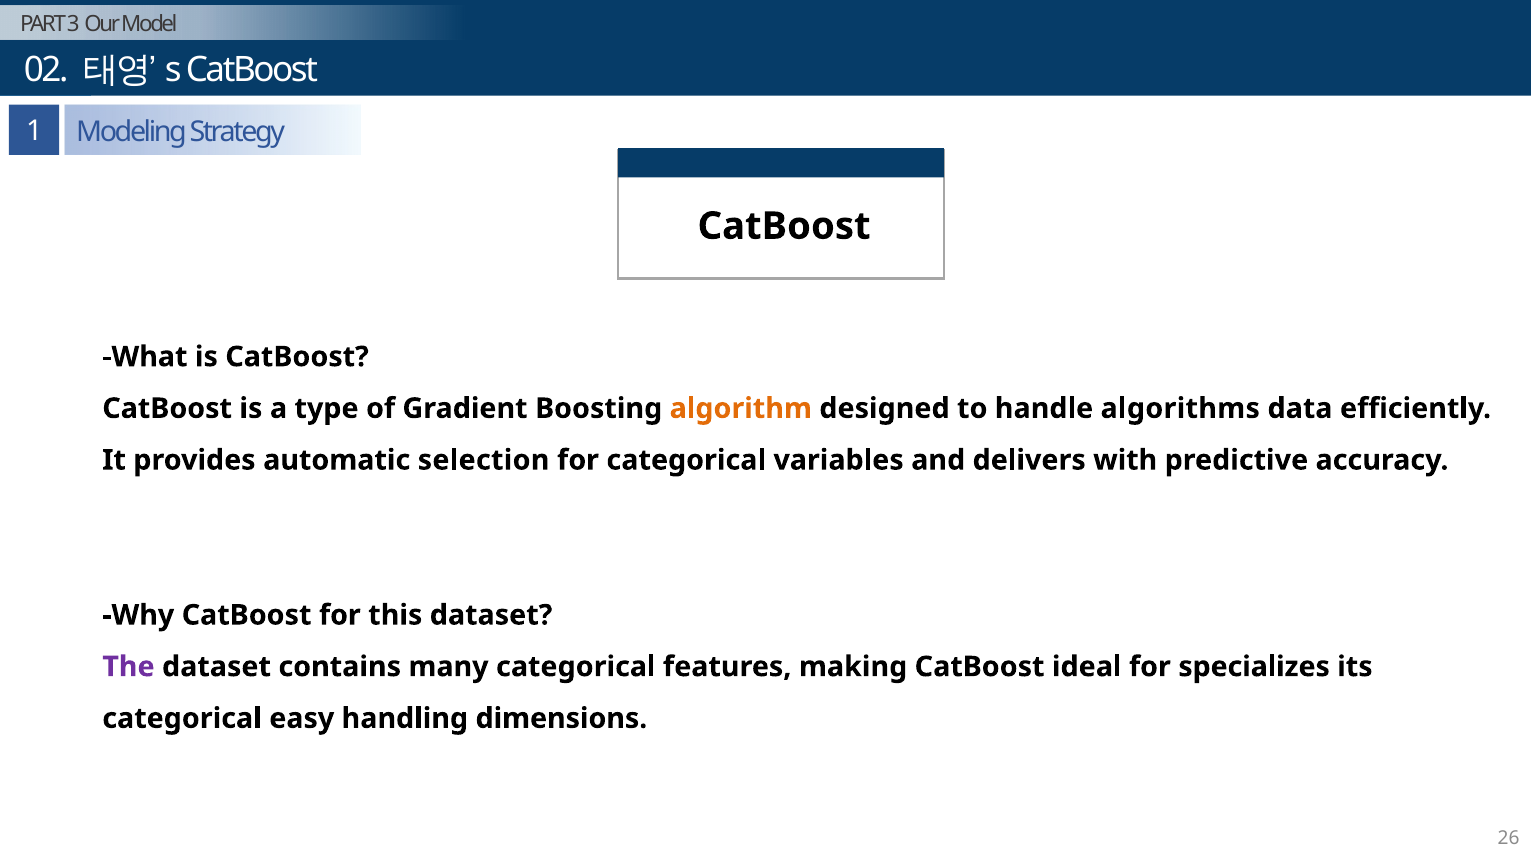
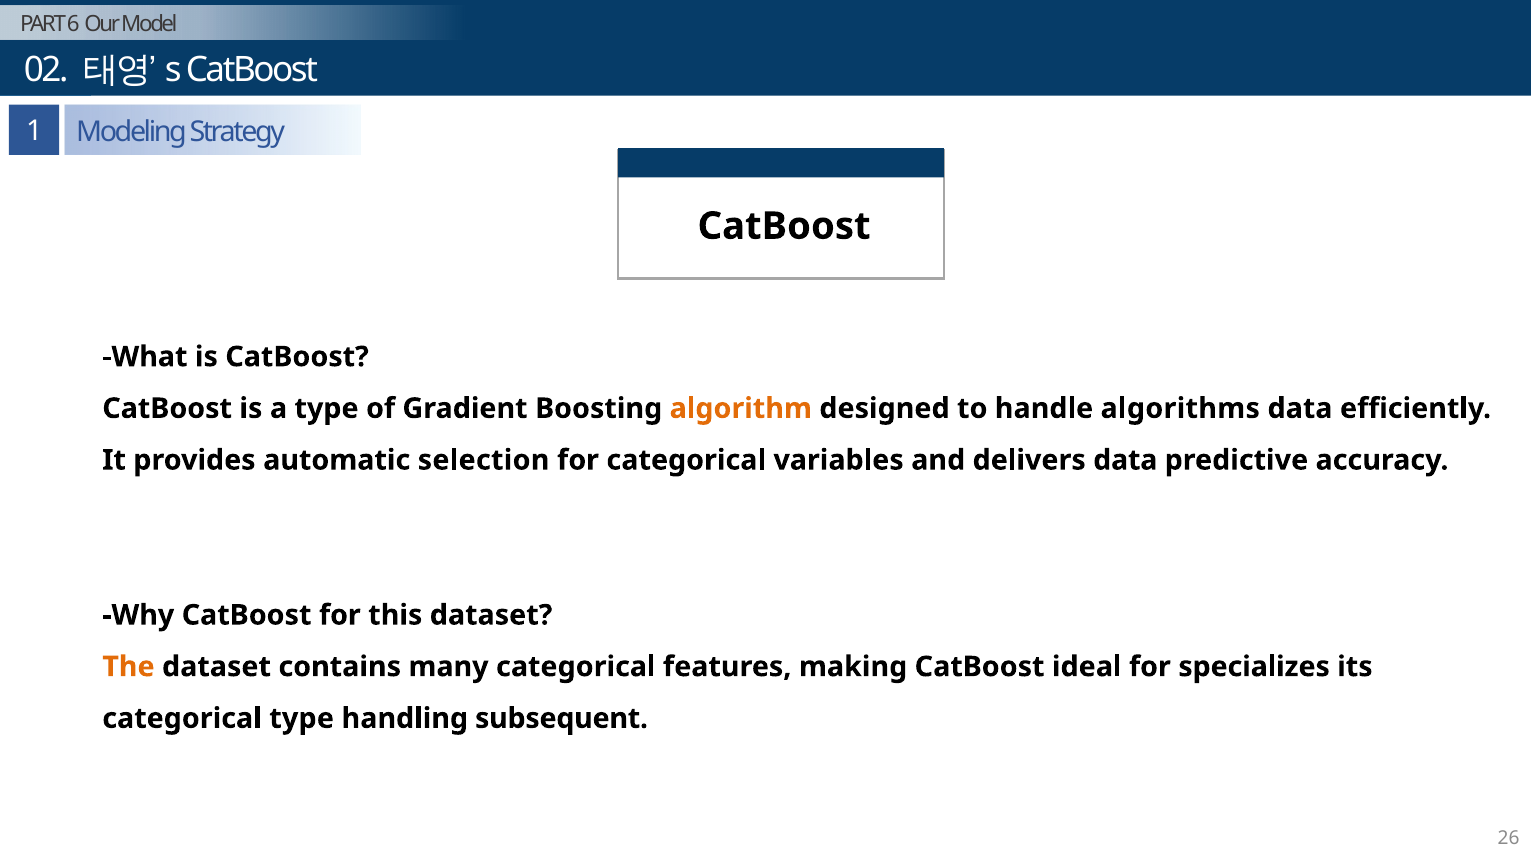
3: 3 -> 6
delivers with: with -> data
The colour: purple -> orange
categorical easy: easy -> type
dimensions: dimensions -> subsequent
